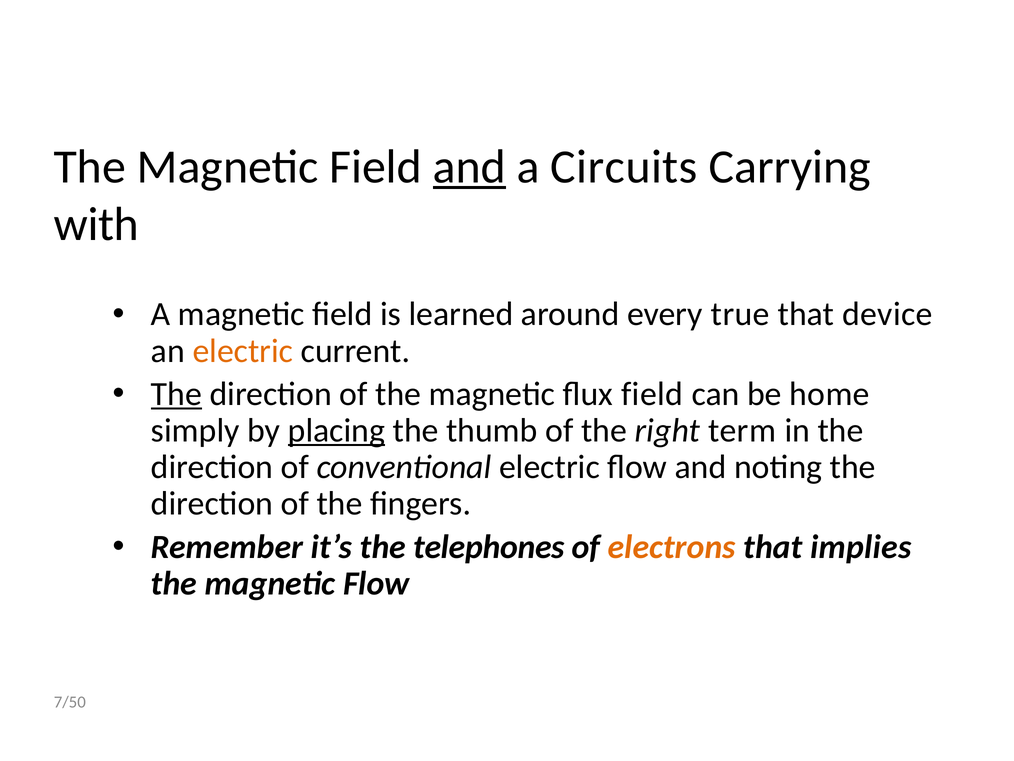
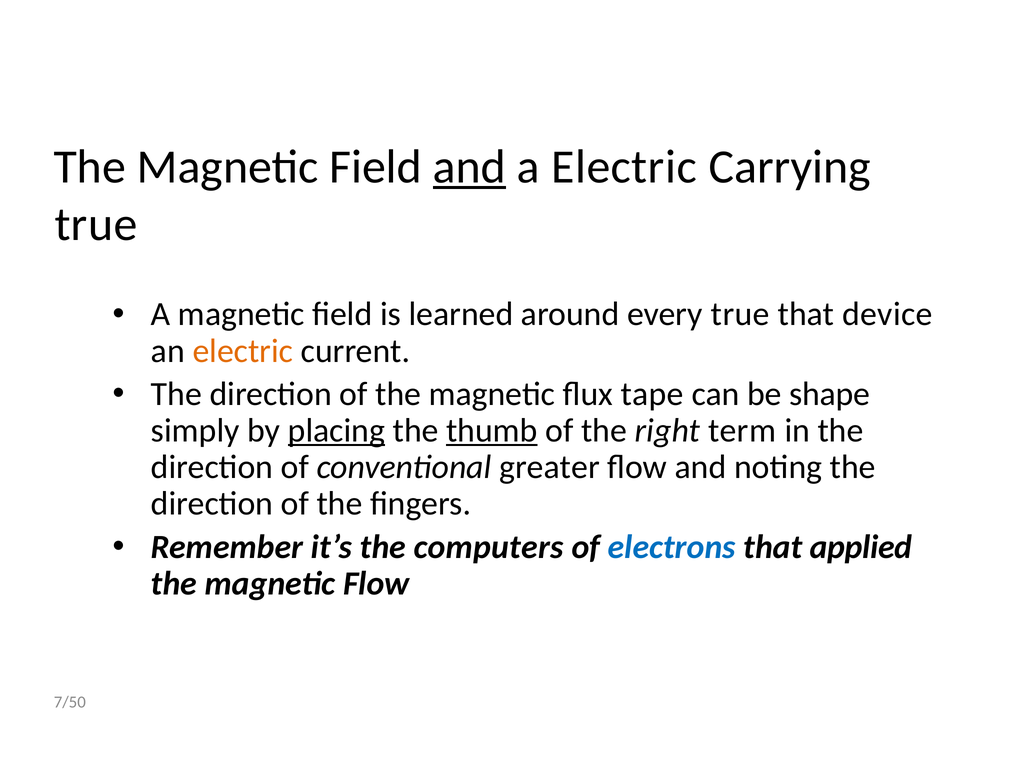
a Circuits: Circuits -> Electric
with at (96, 224): with -> true
The at (176, 394) underline: present -> none
flux field: field -> tape
home: home -> shape
thumb underline: none -> present
conventional electric: electric -> greater
telephones: telephones -> computers
electrons colour: orange -> blue
implies: implies -> applied
